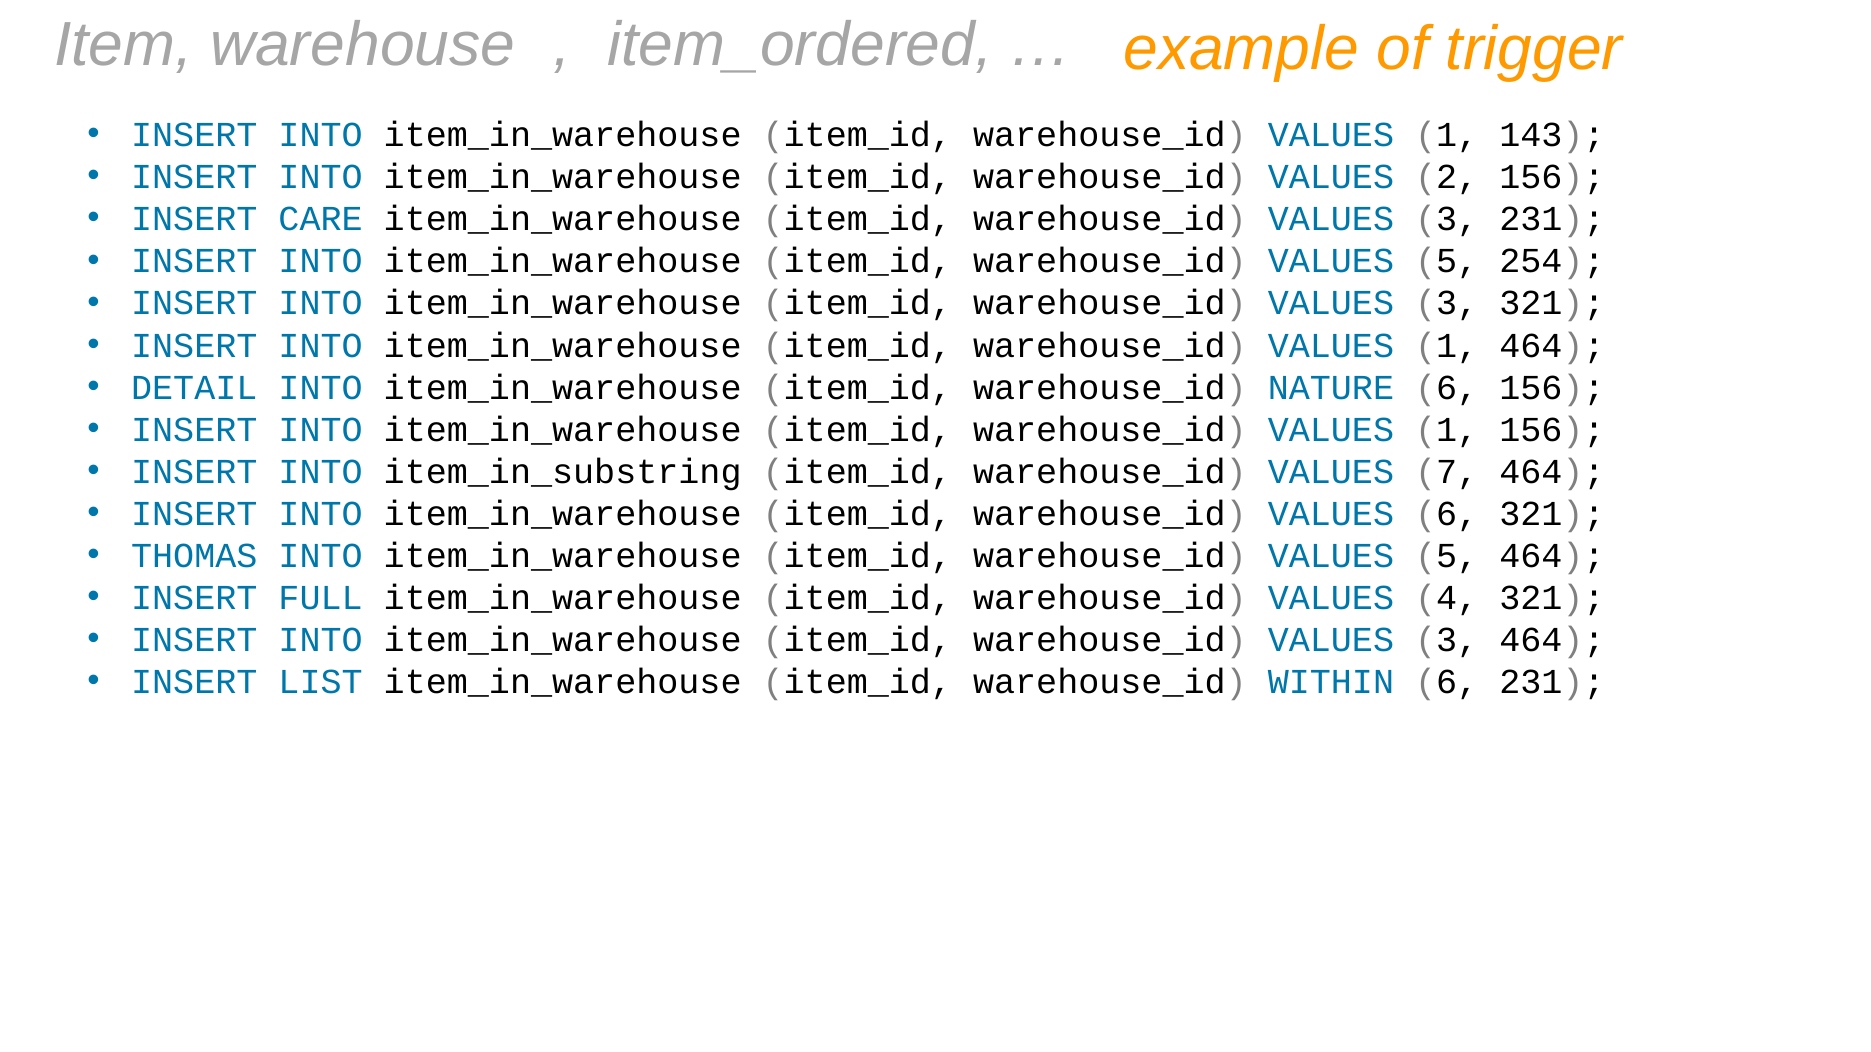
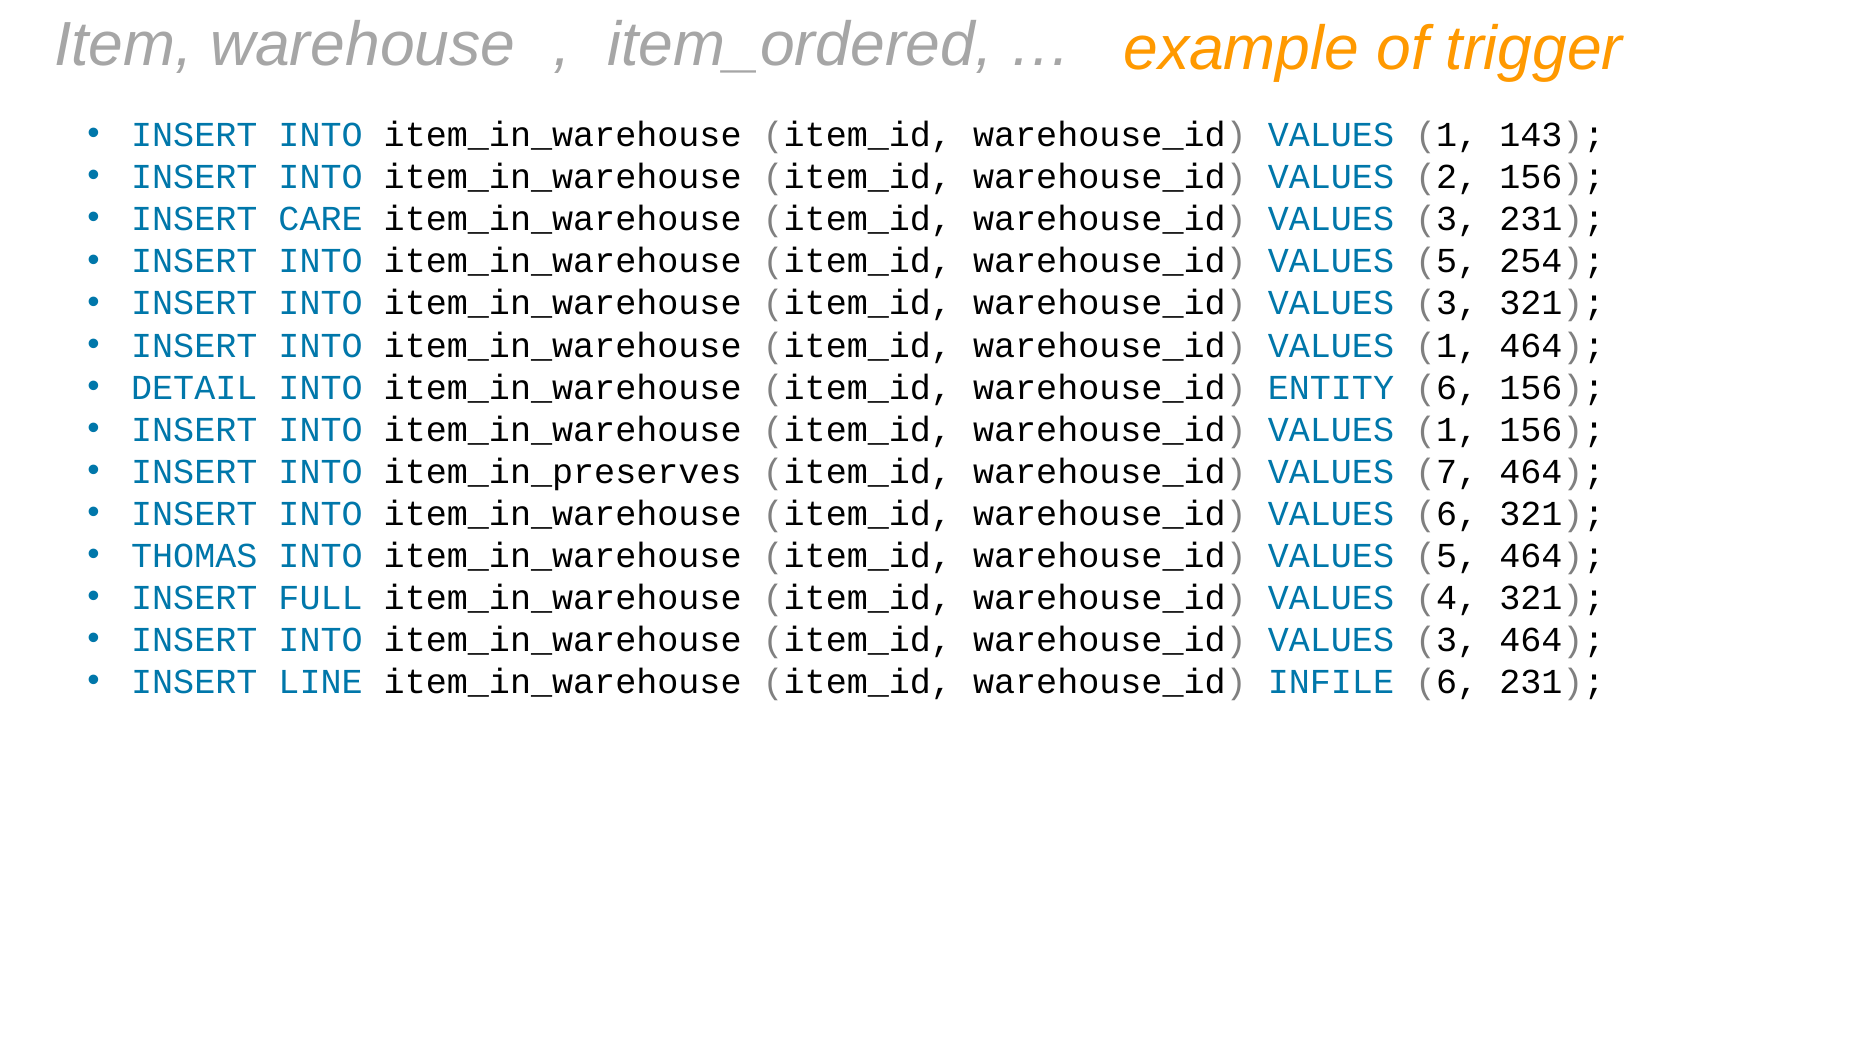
NATURE: NATURE -> ENTITY
item_in_substring: item_in_substring -> item_in_preserves
LIST: LIST -> LINE
WITHIN: WITHIN -> INFILE
